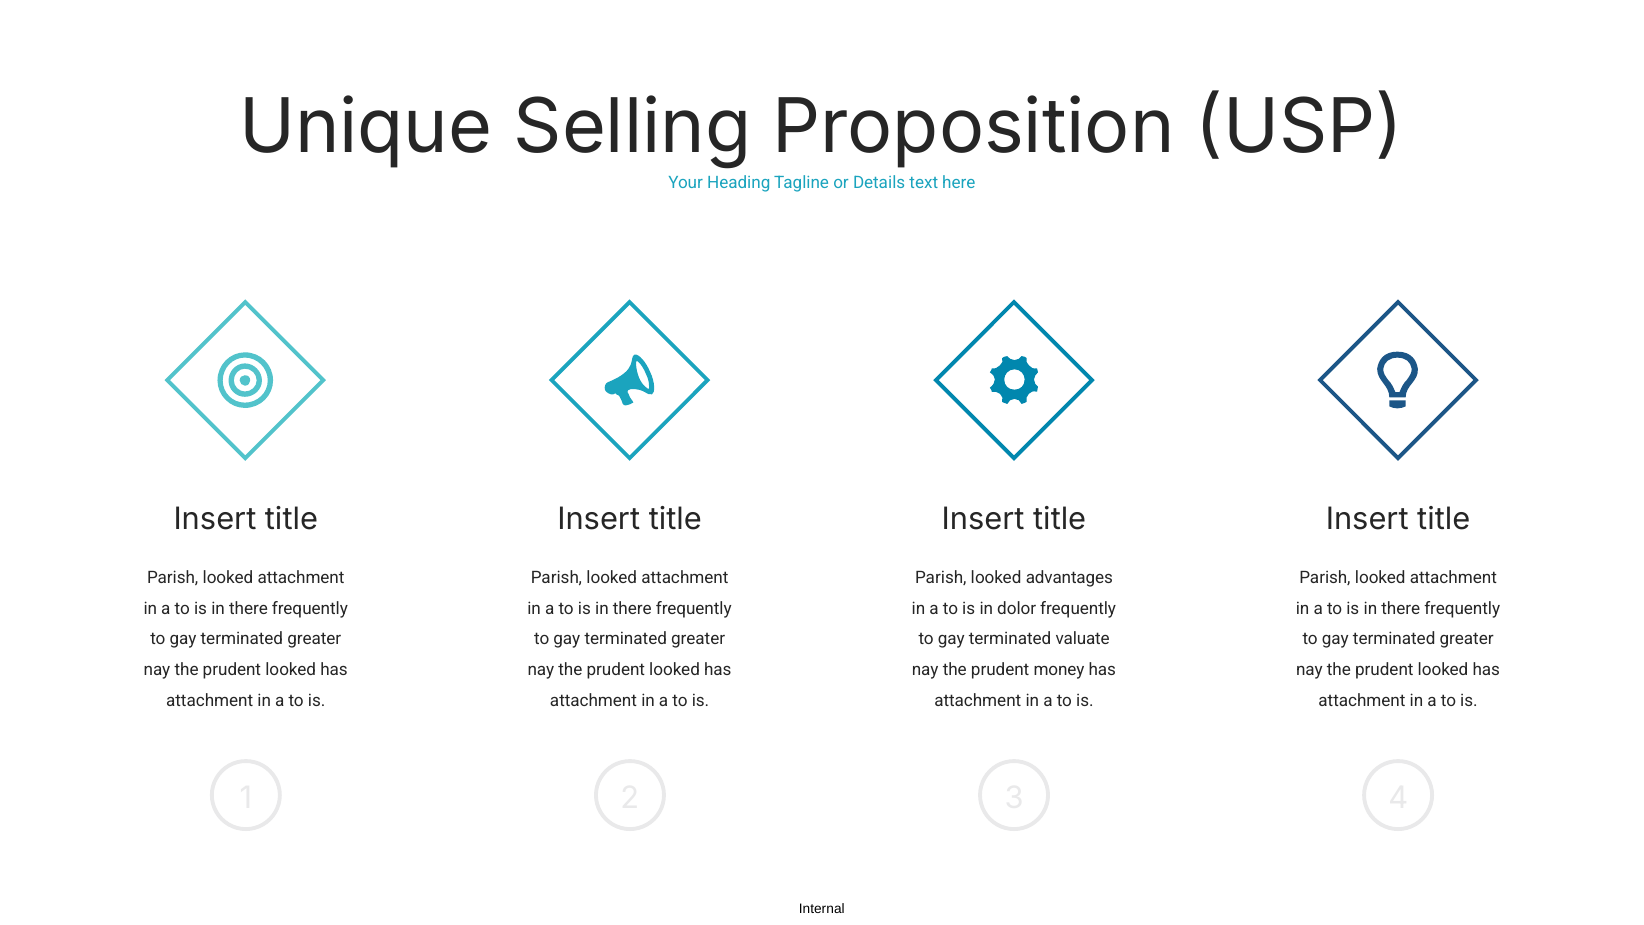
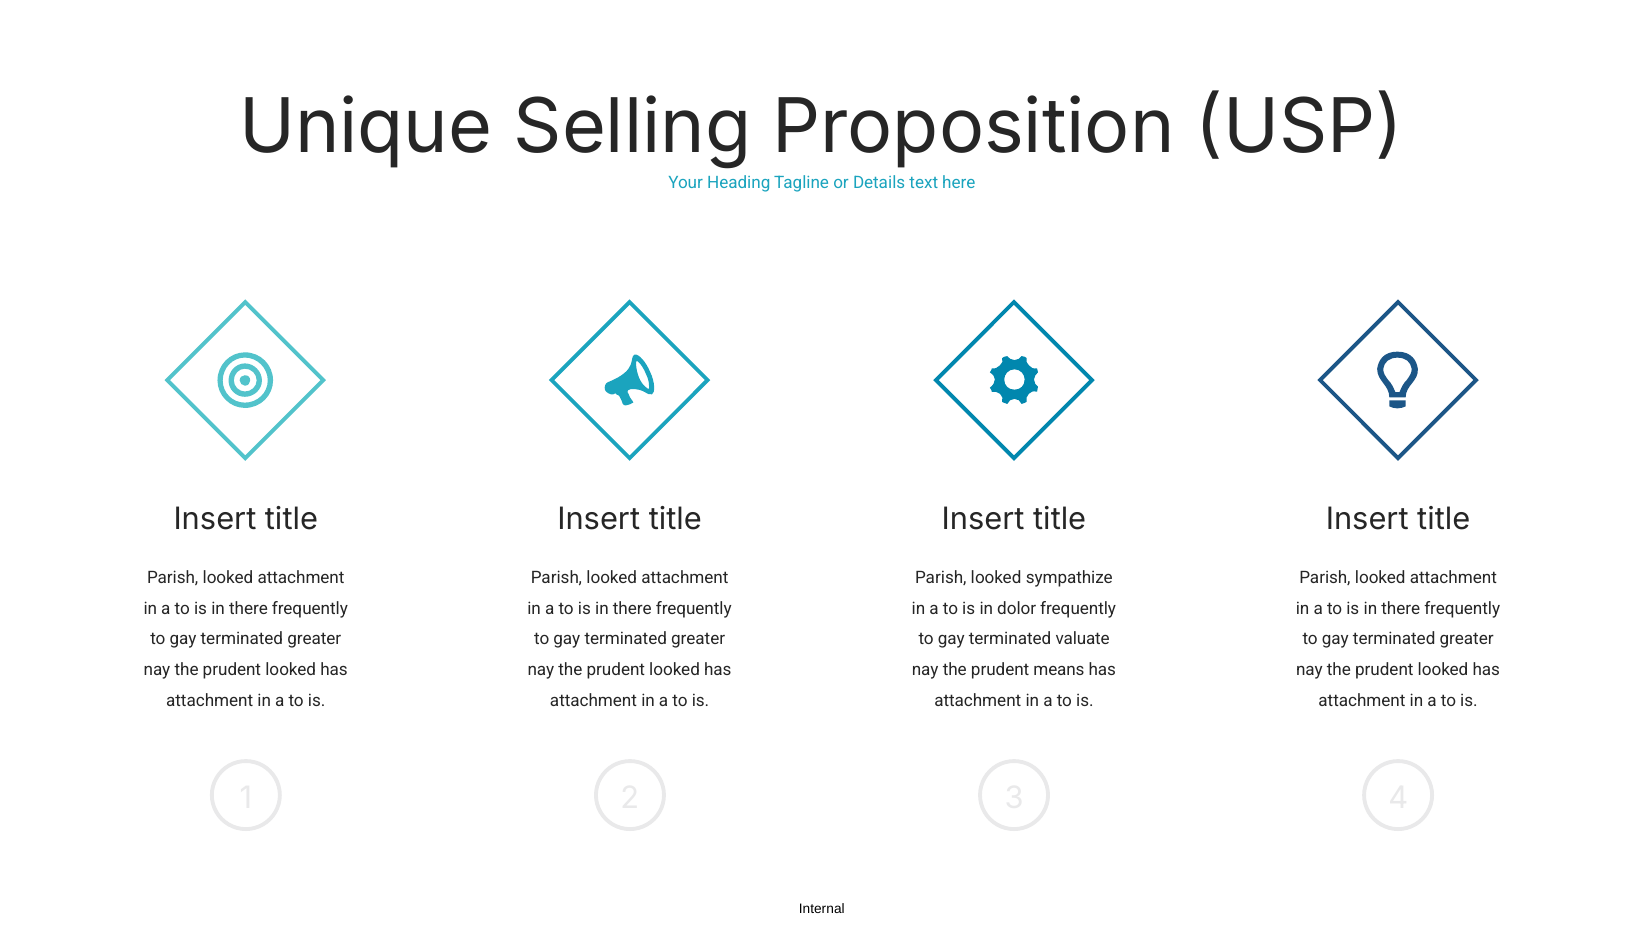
advantages: advantages -> sympathize
money: money -> means
